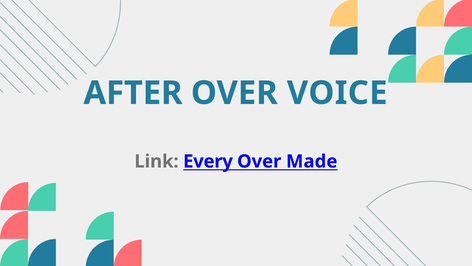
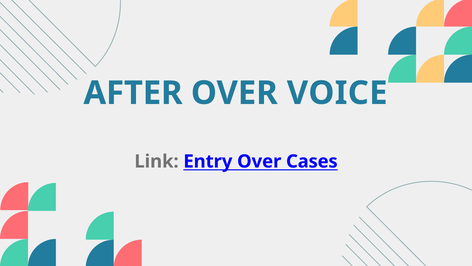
Every: Every -> Entry
Made: Made -> Cases
